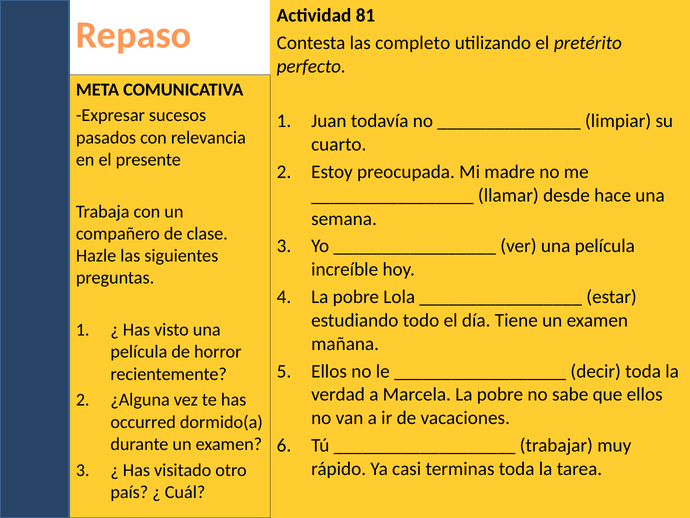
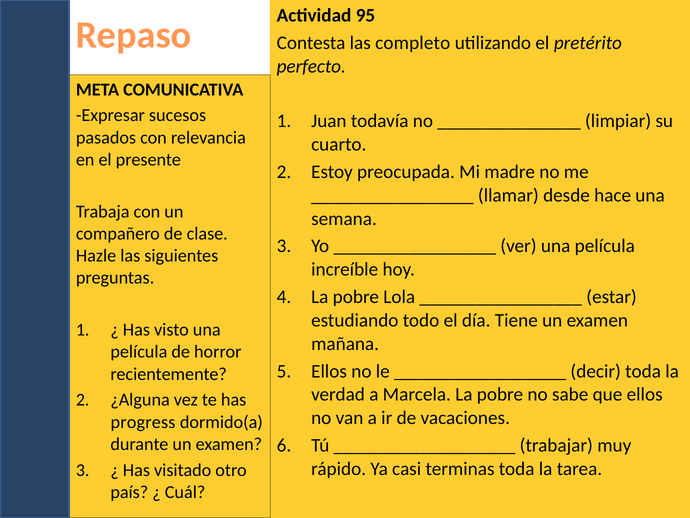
81: 81 -> 95
occurred: occurred -> progress
